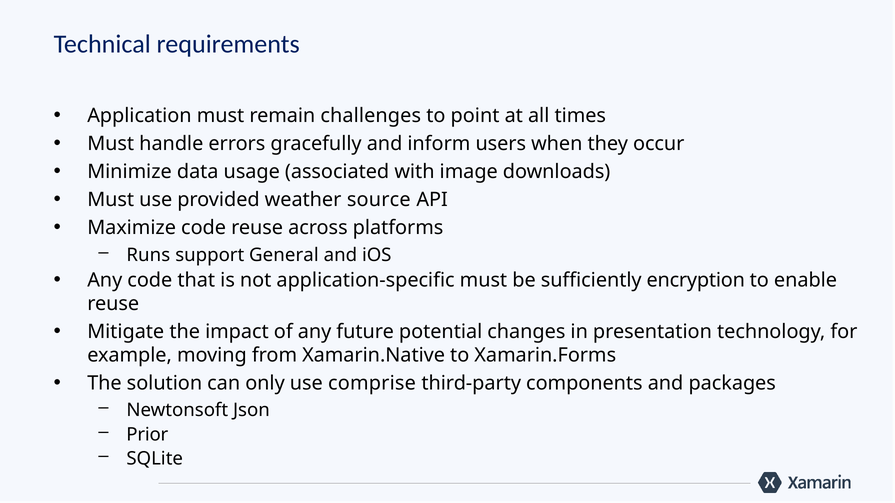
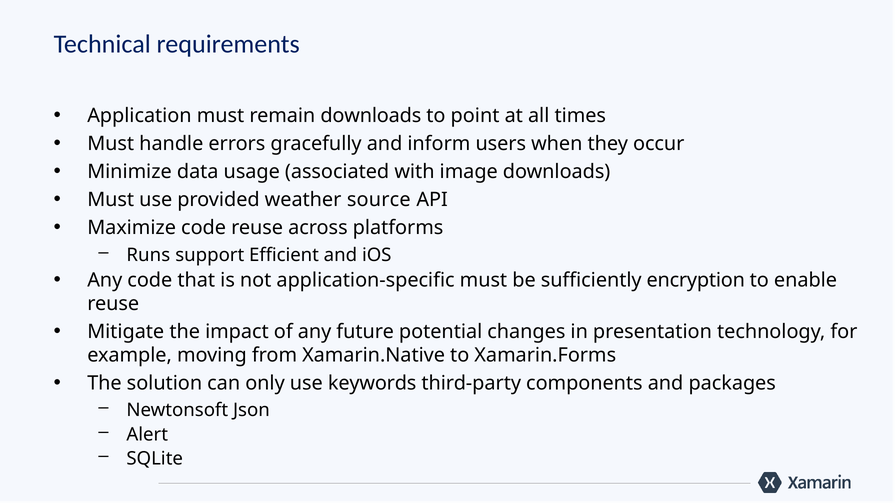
remain challenges: challenges -> downloads
General: General -> Efficient
comprise: comprise -> keywords
Prior: Prior -> Alert
